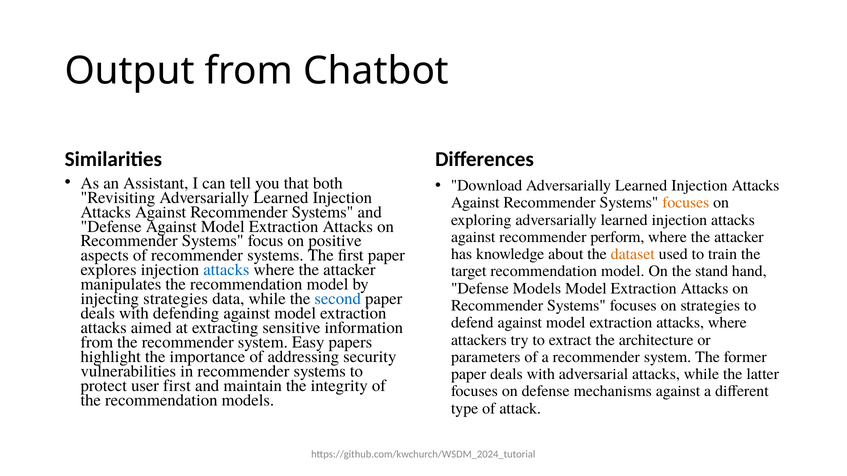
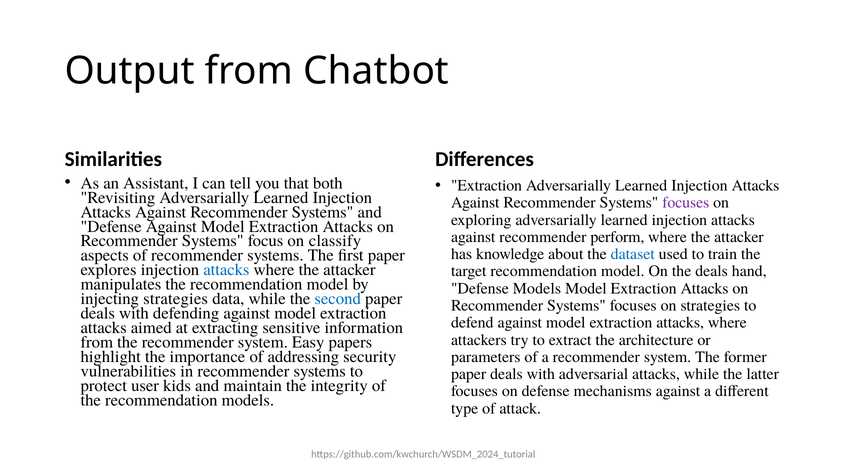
Download at (487, 186): Download -> Extraction
focuses at (686, 203) colour: orange -> purple
positive: positive -> classify
dataset colour: orange -> blue
the stand: stand -> deals
user first: first -> kids
